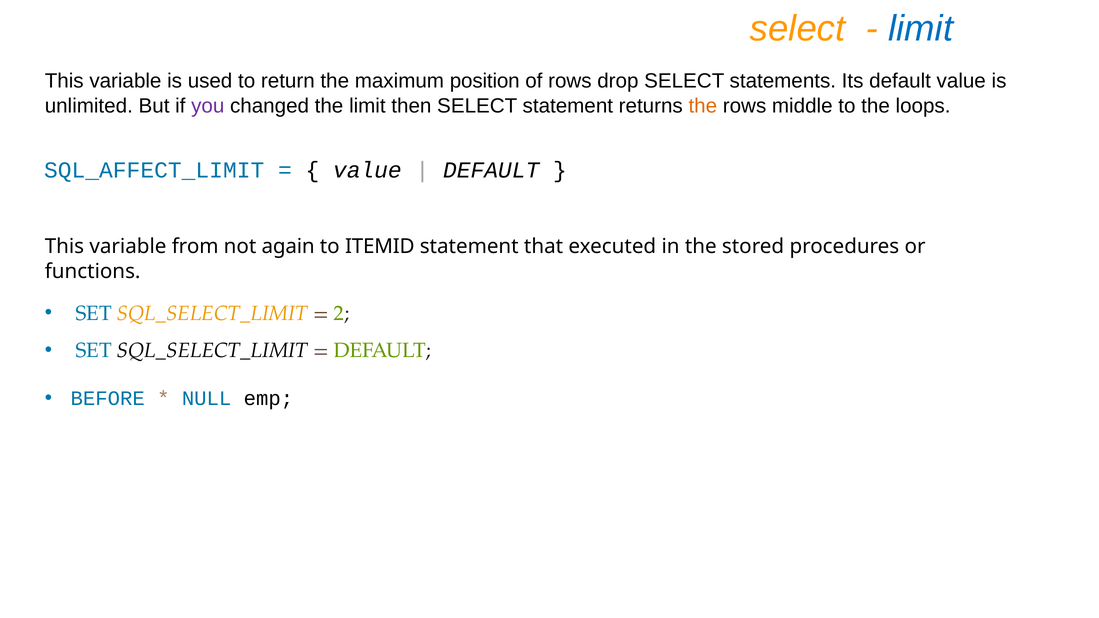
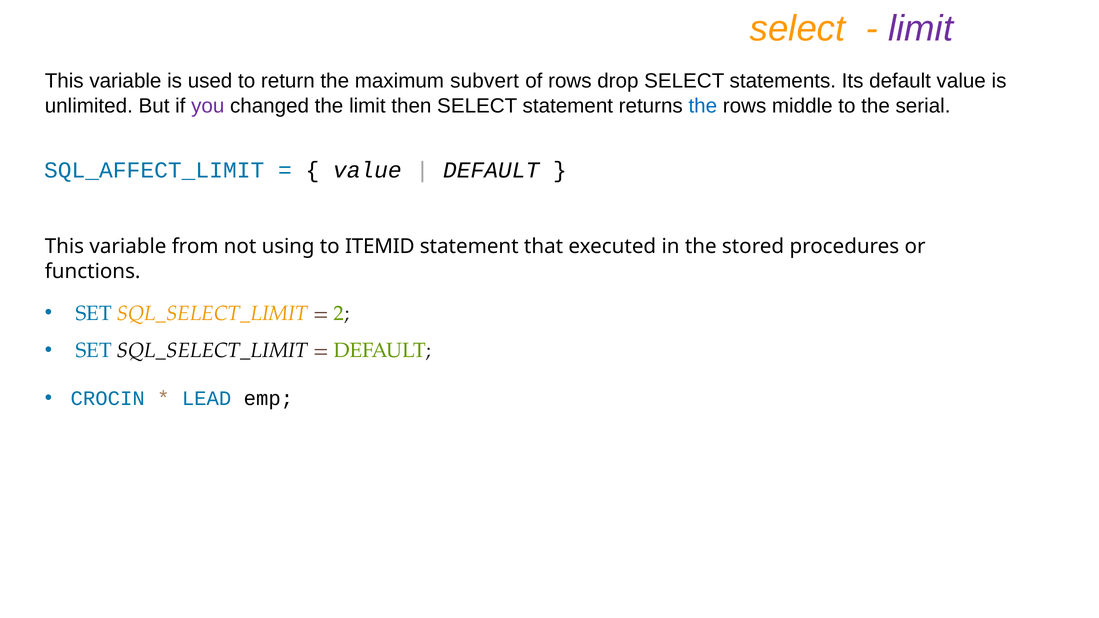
limit at (921, 29) colour: blue -> purple
position: position -> subvert
the at (703, 106) colour: orange -> blue
loops: loops -> serial
again: again -> using
BEFORE: BEFORE -> CROCIN
NULL: NULL -> LEAD
